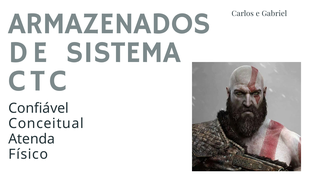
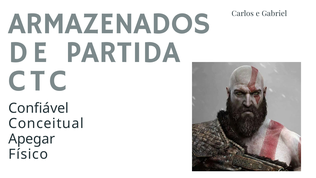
SISTEMA: SISTEMA -> PARTIDA
Atenda: Atenda -> Apegar
